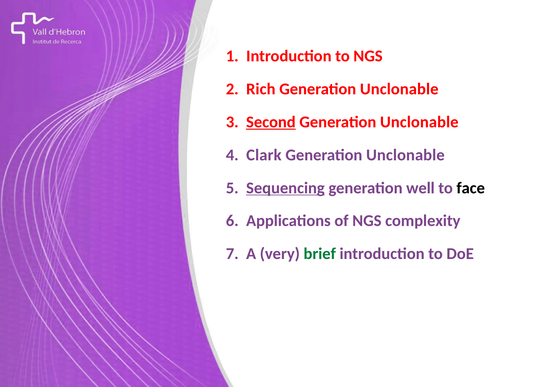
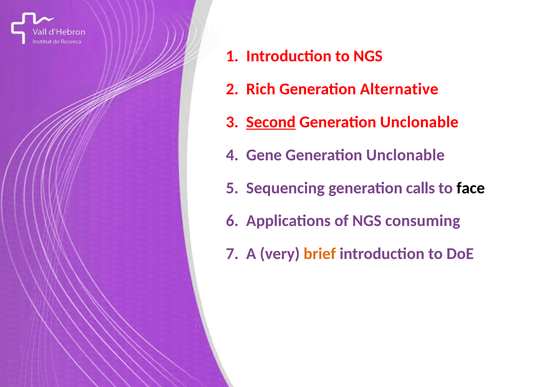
Unclonable at (399, 89): Unclonable -> Alternative
Clark: Clark -> Gene
Sequencing underline: present -> none
well: well -> calls
complexity: complexity -> consuming
brief colour: green -> orange
